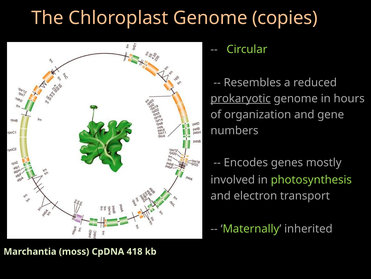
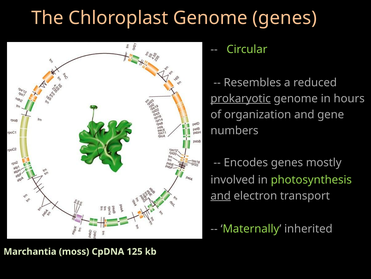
Genome copies: copies -> genes
and at (221, 195) underline: none -> present
418: 418 -> 125
